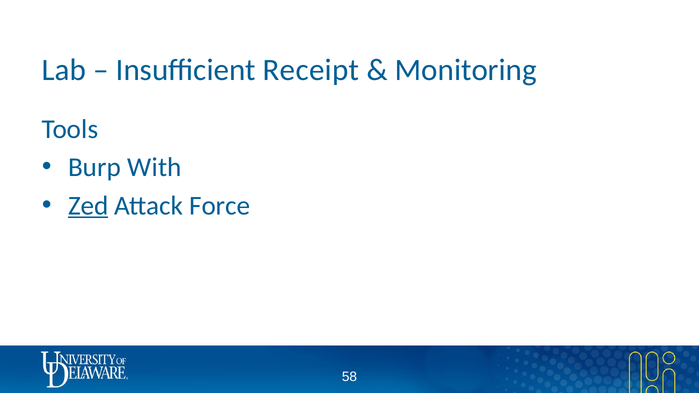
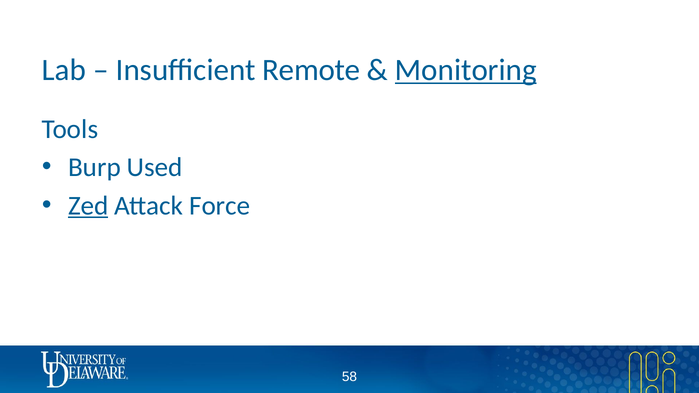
Receipt: Receipt -> Remote
Monitoring underline: none -> present
With: With -> Used
